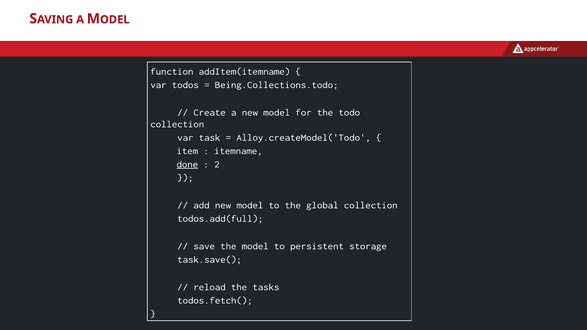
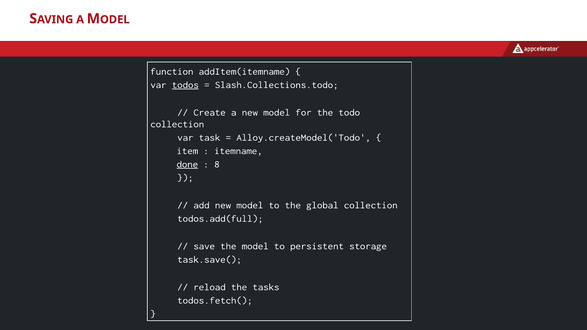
todos underline: none -> present
Being.Collections.todo: Being.Collections.todo -> Slash.Collections.todo
2: 2 -> 8
